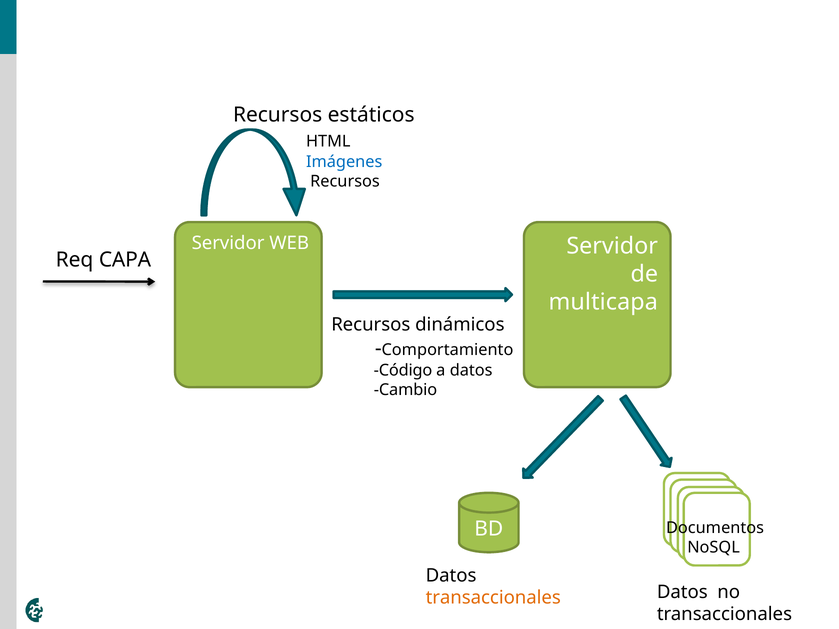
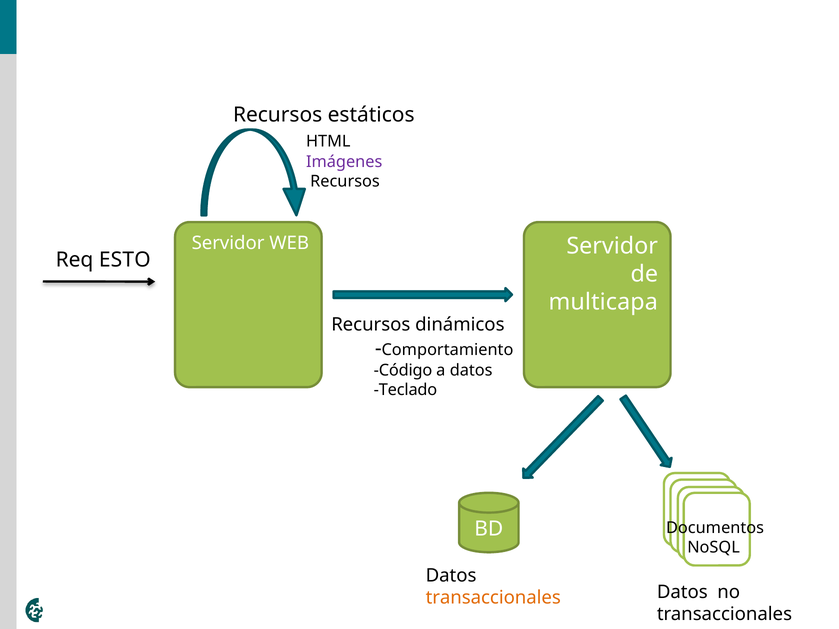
Imágenes colour: blue -> purple
CAPA: CAPA -> ESTO
Cambio: Cambio -> Teclado
